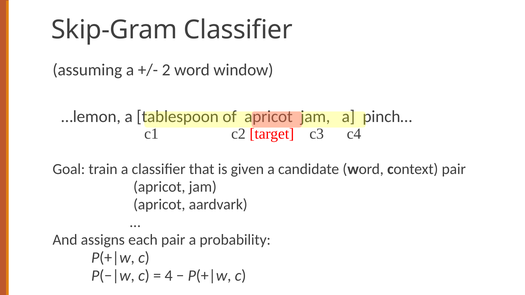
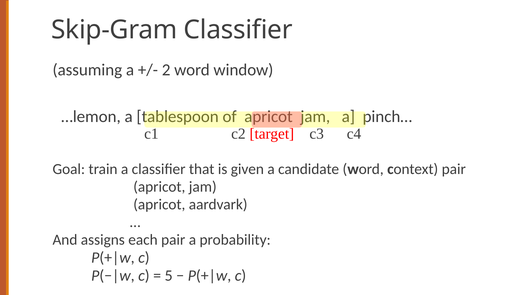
4: 4 -> 5
